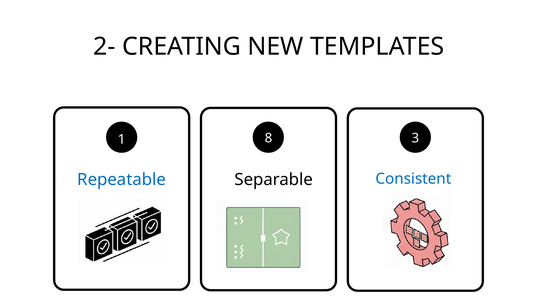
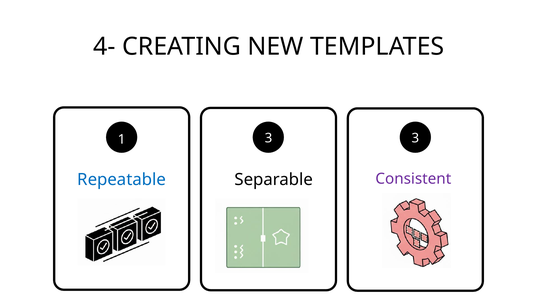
2-: 2- -> 4-
1 8: 8 -> 3
Consistent colour: blue -> purple
